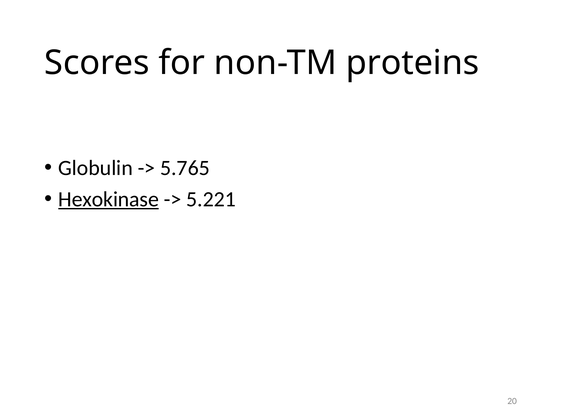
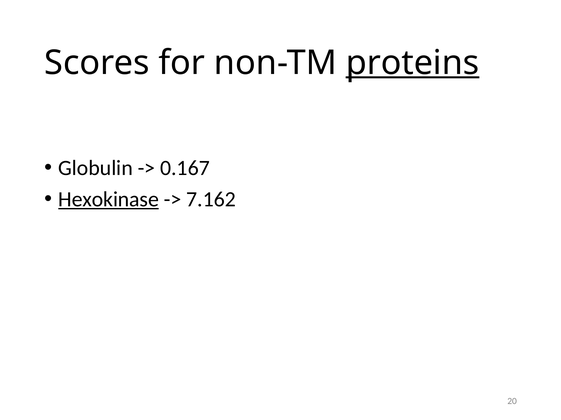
proteins underline: none -> present
5.765: 5.765 -> 0.167
5.221: 5.221 -> 7.162
